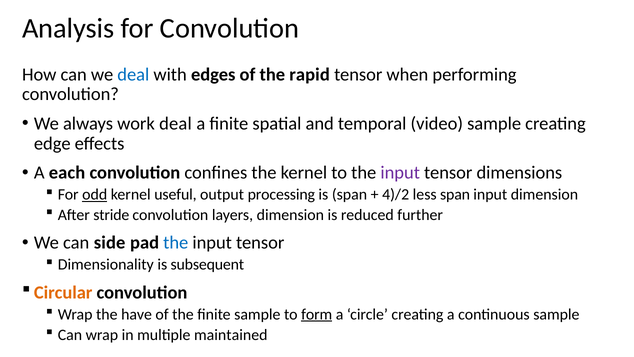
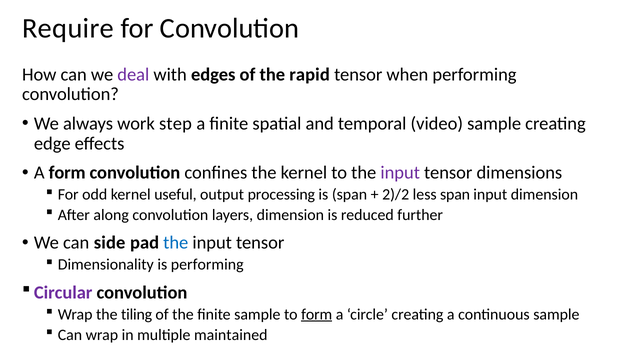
Analysis: Analysis -> Require
deal at (133, 74) colour: blue -> purple
work deal: deal -> step
A each: each -> form
odd underline: present -> none
4)/2: 4)/2 -> 2)/2
stride: stride -> along
is subsequent: subsequent -> performing
Circular colour: orange -> purple
have: have -> tiling
